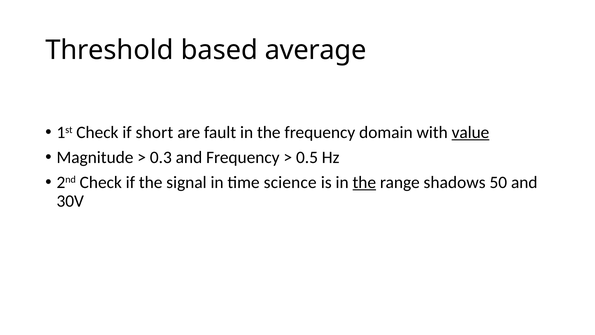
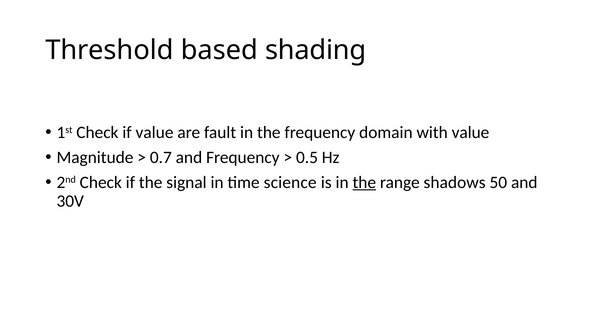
average: average -> shading
if short: short -> value
value at (470, 132) underline: present -> none
0.3: 0.3 -> 0.7
